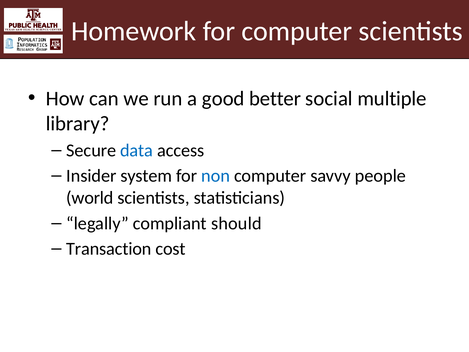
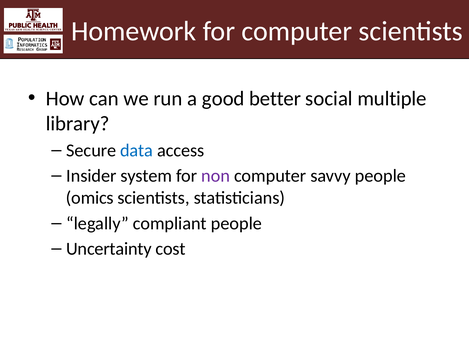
non colour: blue -> purple
world: world -> omics
compliant should: should -> people
Transaction: Transaction -> Uncertainty
